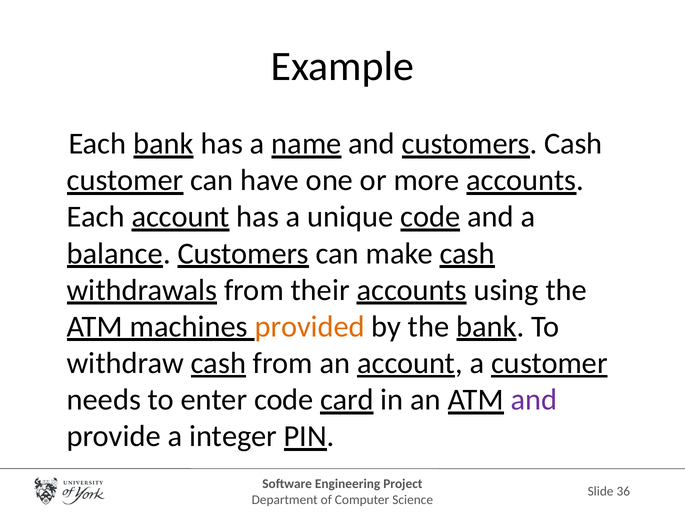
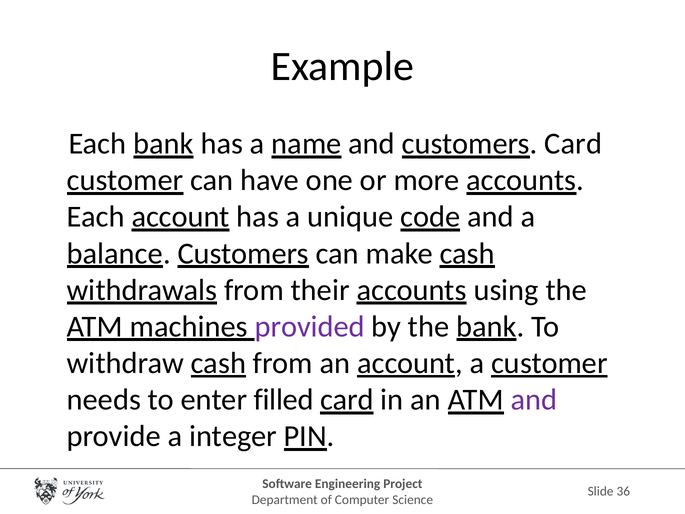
customers Cash: Cash -> Card
provided colour: orange -> purple
enter code: code -> filled
